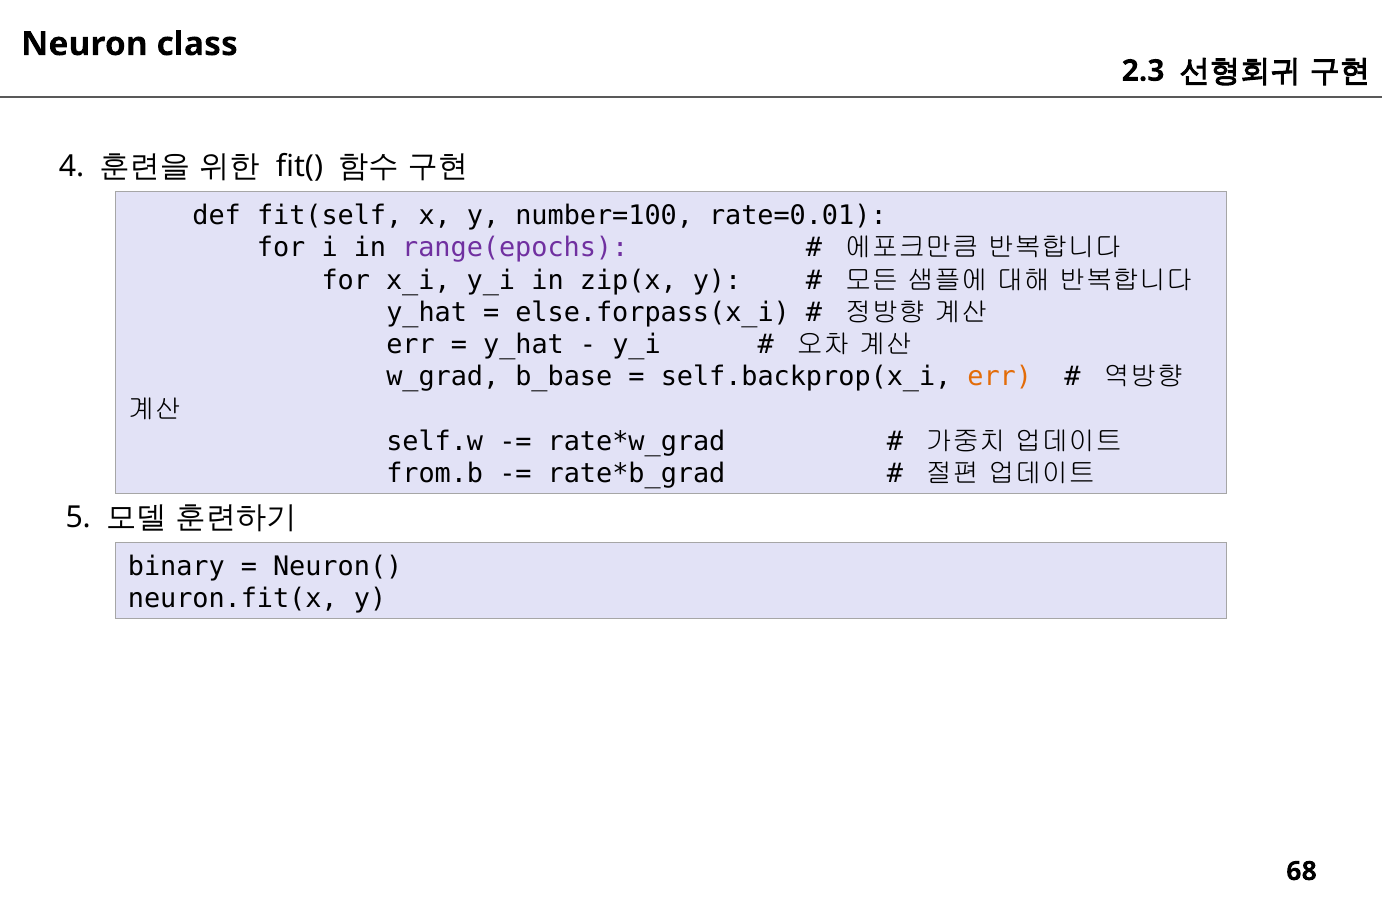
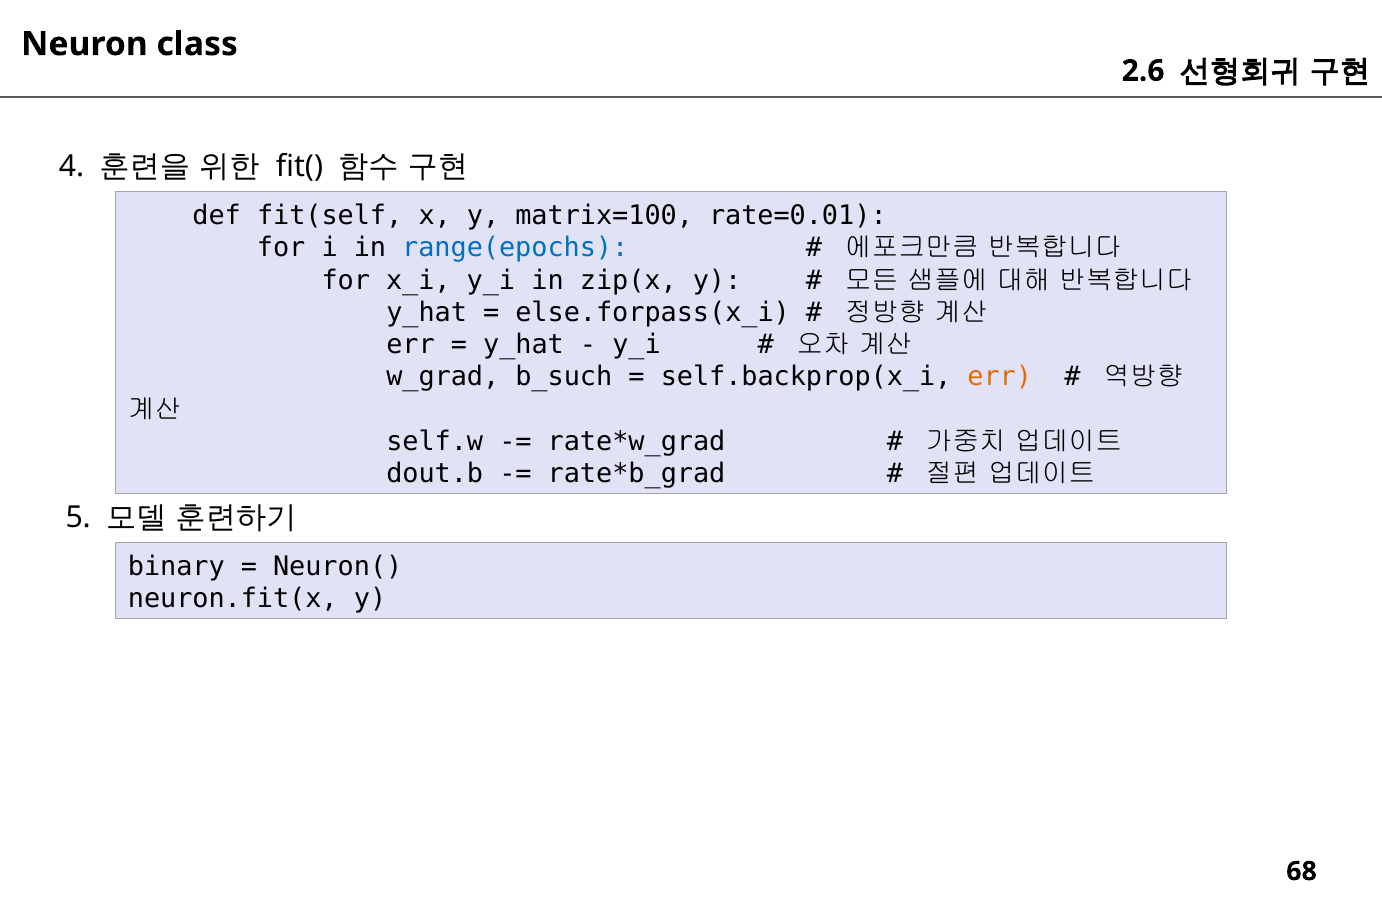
2.3: 2.3 -> 2.6
number=100: number=100 -> matrix=100
range(epochs colour: purple -> blue
b_base: b_base -> b_such
from.b: from.b -> dout.b
